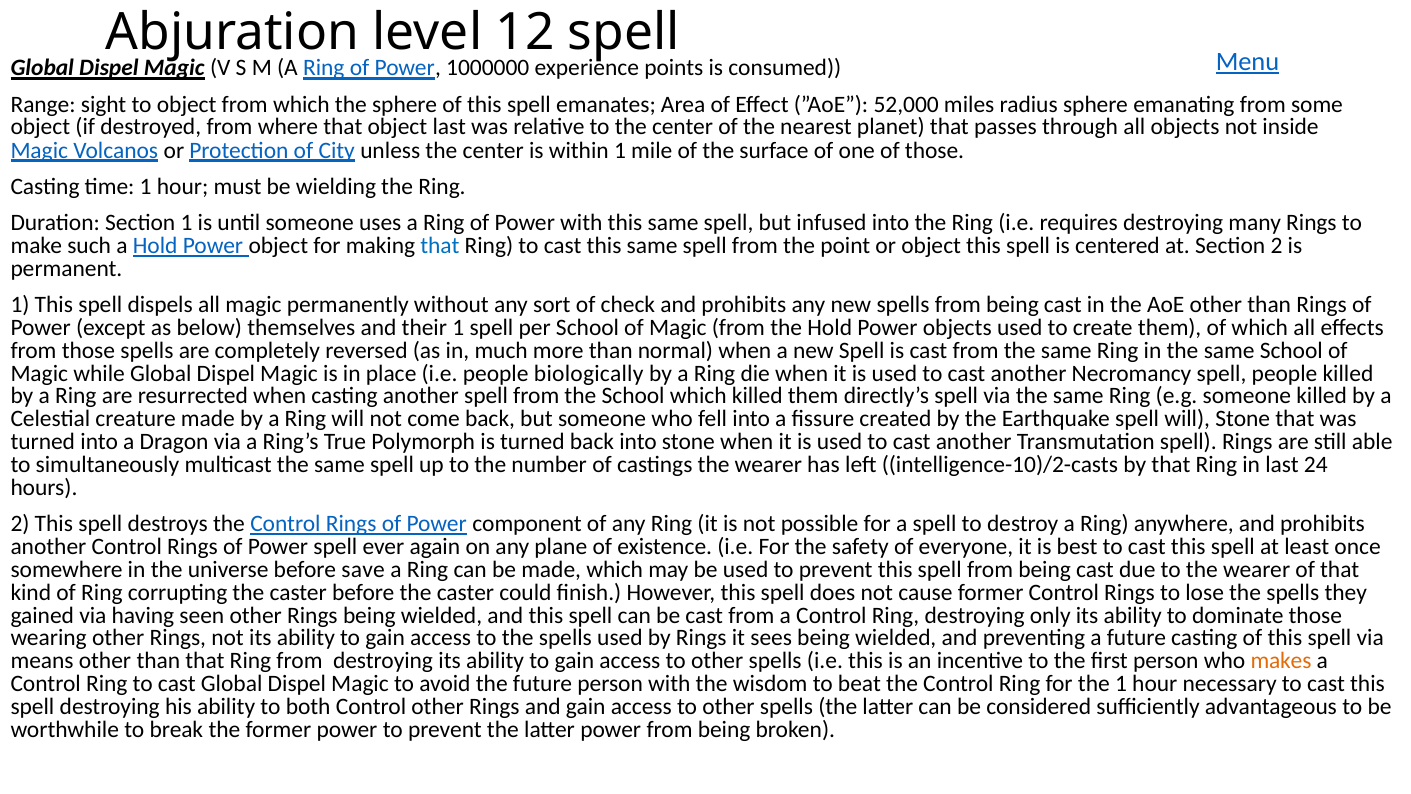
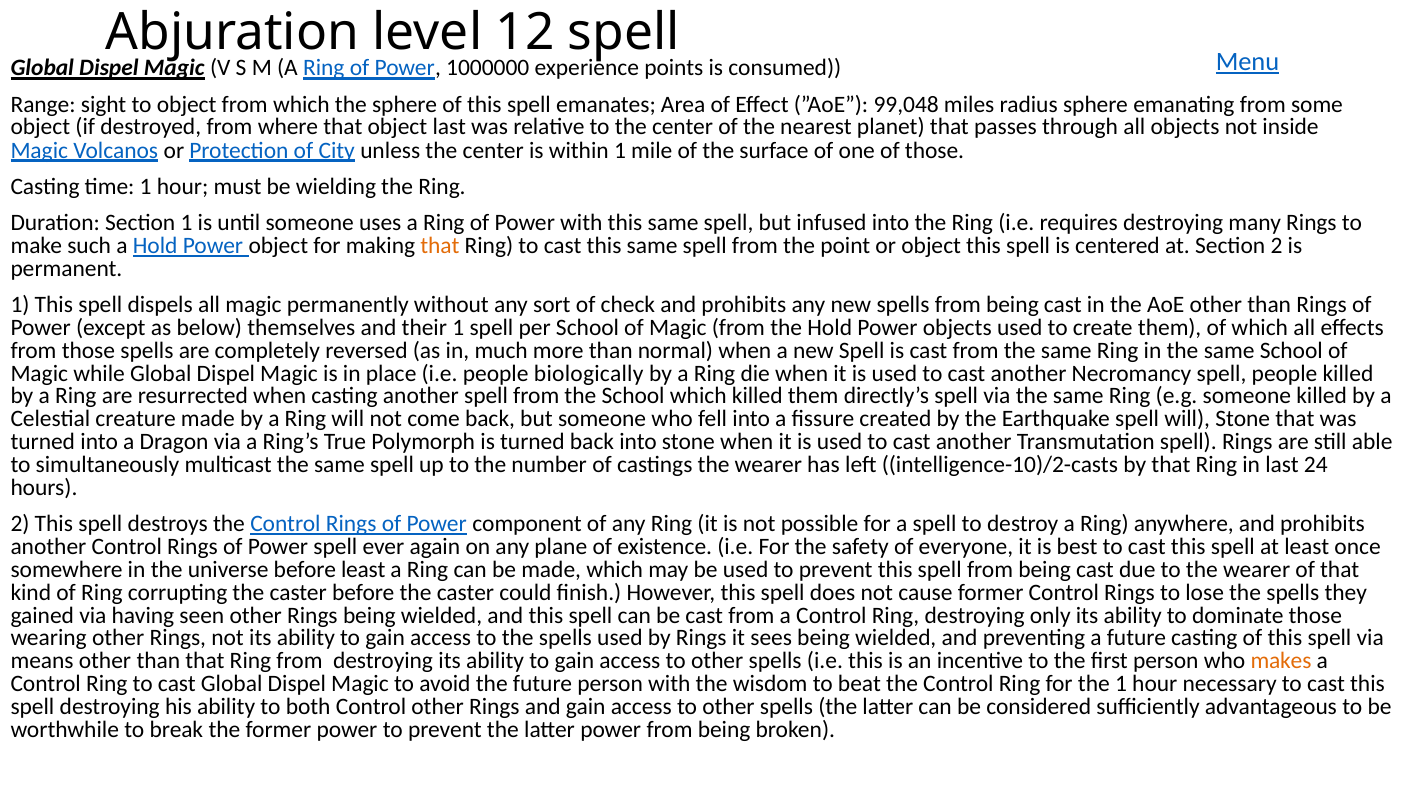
52,000: 52,000 -> 99,048
that at (440, 246) colour: blue -> orange
before save: save -> least
